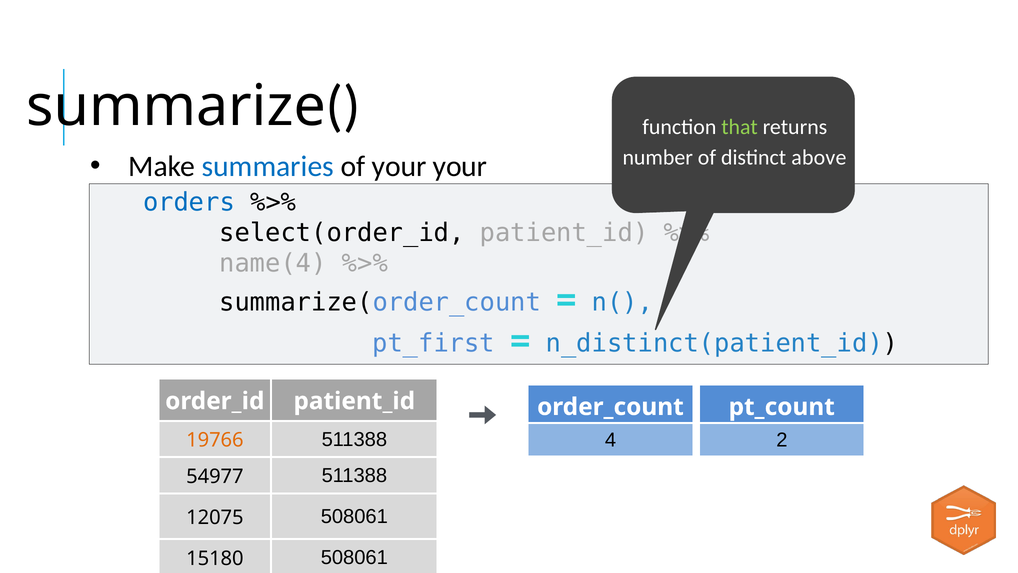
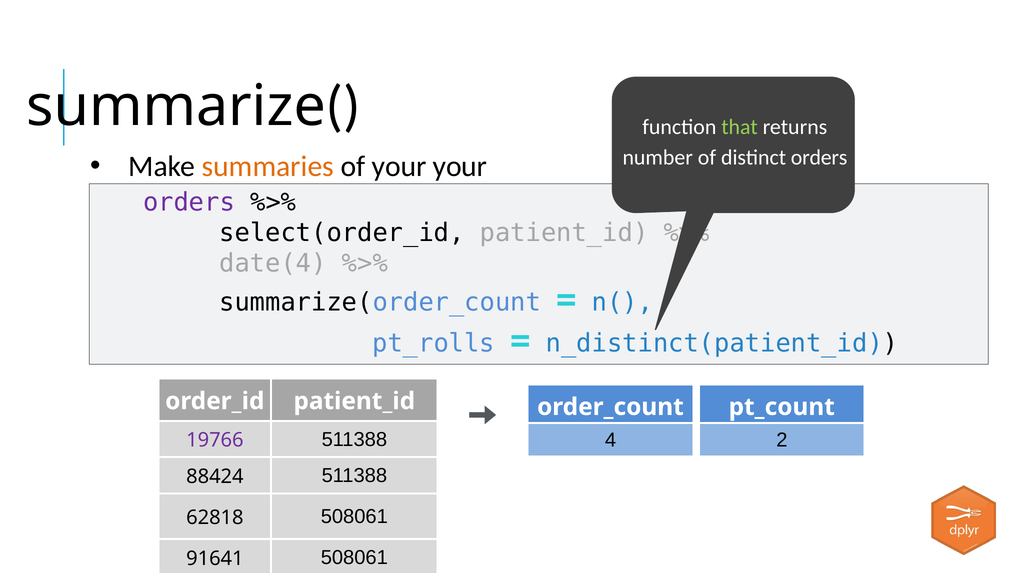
distinct above: above -> orders
summaries colour: blue -> orange
orders at (189, 202) colour: blue -> purple
name(4: name(4 -> date(4
pt_first: pt_first -> pt_rolls
19766 colour: orange -> purple
54977: 54977 -> 88424
12075: 12075 -> 62818
15180: 15180 -> 91641
